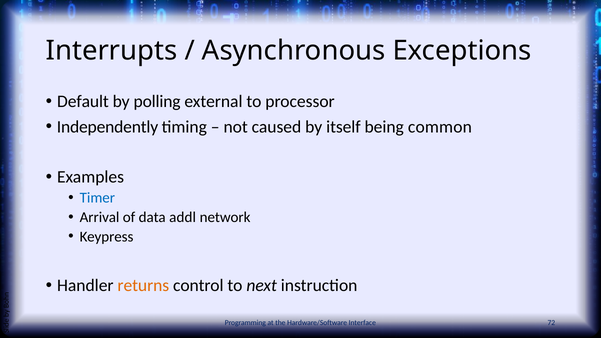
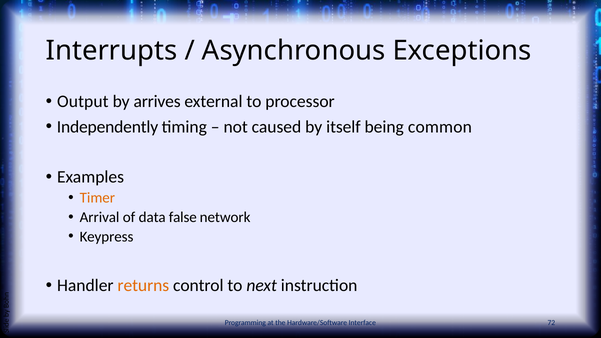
Default: Default -> Output
polling: polling -> arrives
Timer colour: blue -> orange
addl: addl -> false
